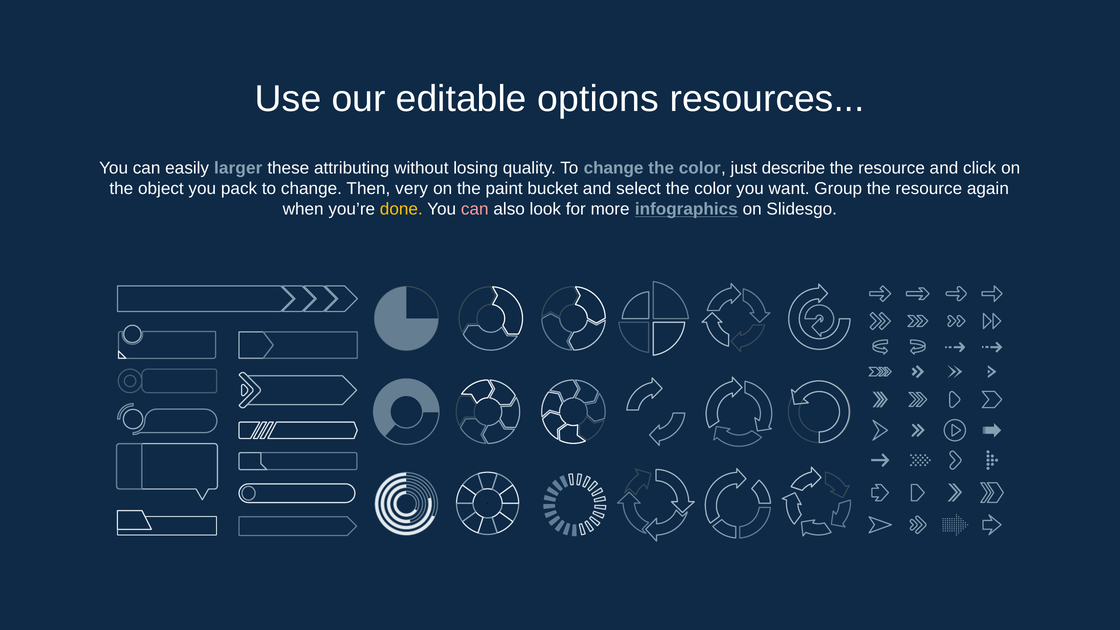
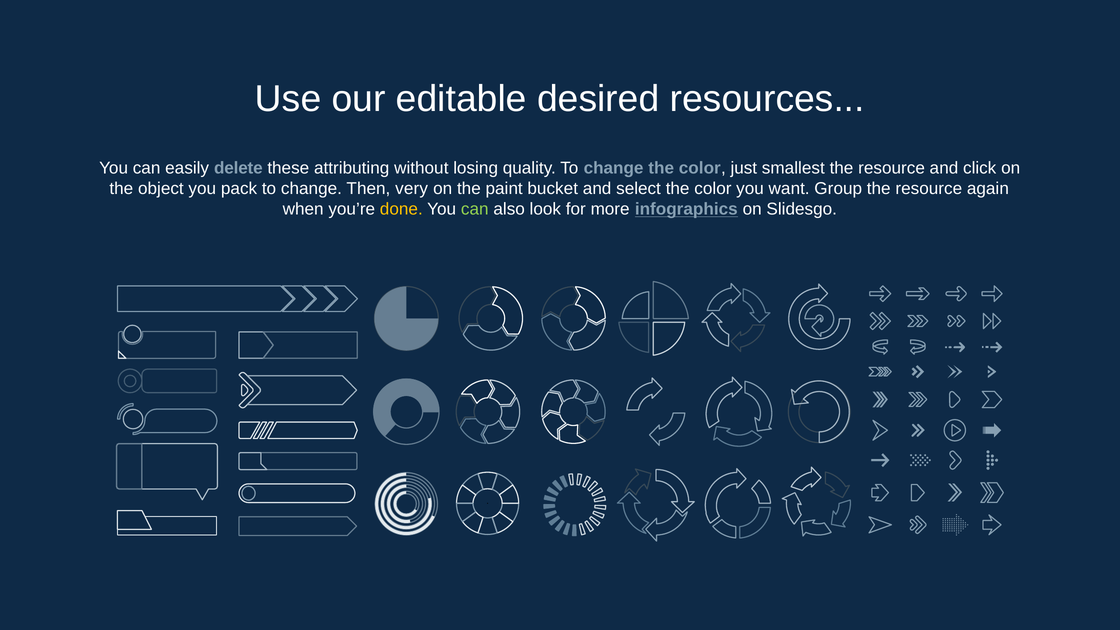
options: options -> desired
larger: larger -> delete
describe: describe -> smallest
can at (475, 209) colour: pink -> light green
